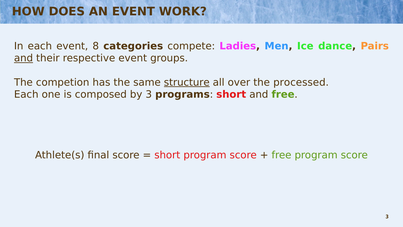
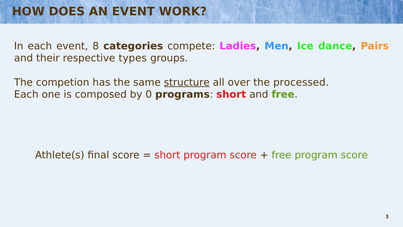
and at (24, 58) underline: present -> none
respective event: event -> types
by 3: 3 -> 0
